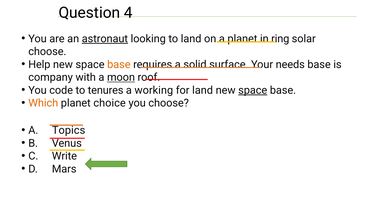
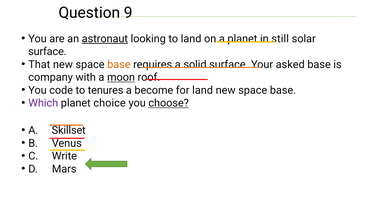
4: 4 -> 9
ring: ring -> still
choose at (47, 52): choose -> surface
Help: Help -> That
needs: needs -> asked
working: working -> become
space at (253, 90) underline: present -> none
Which colour: orange -> purple
choose at (169, 103) underline: none -> present
Topics: Topics -> Skillset
